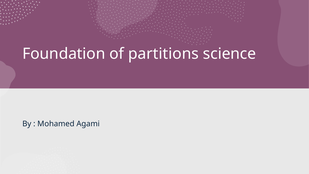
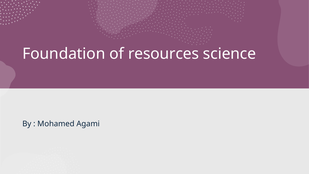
partitions: partitions -> resources
